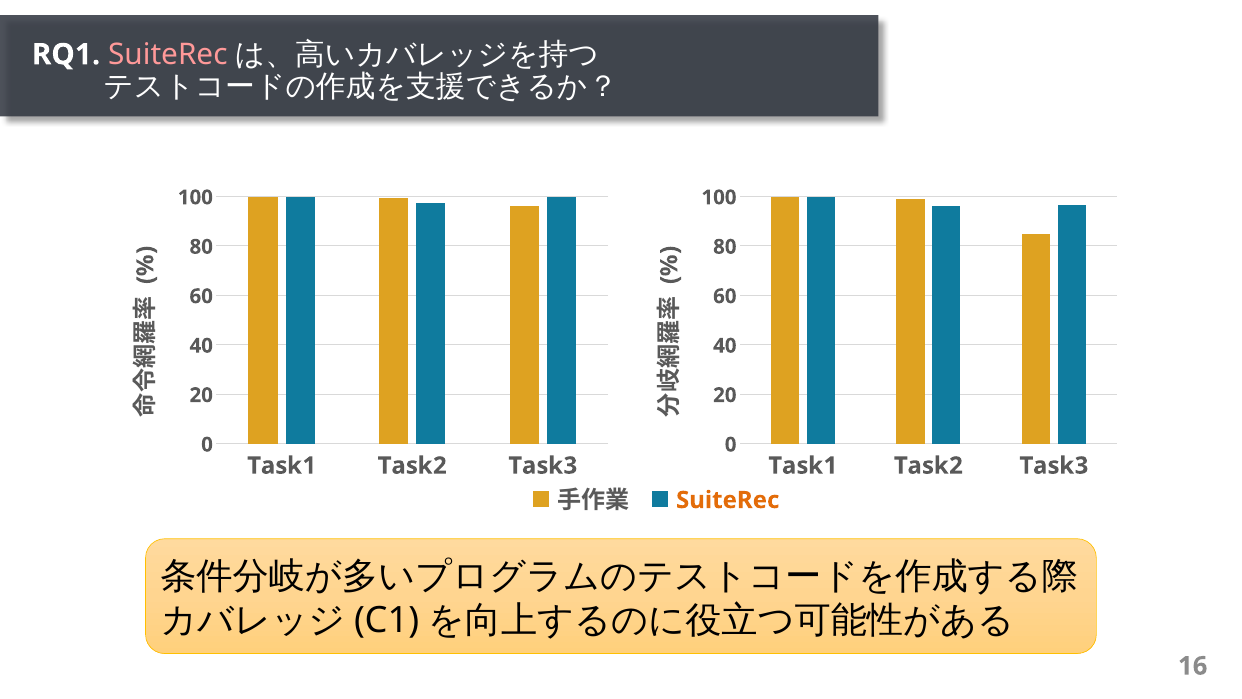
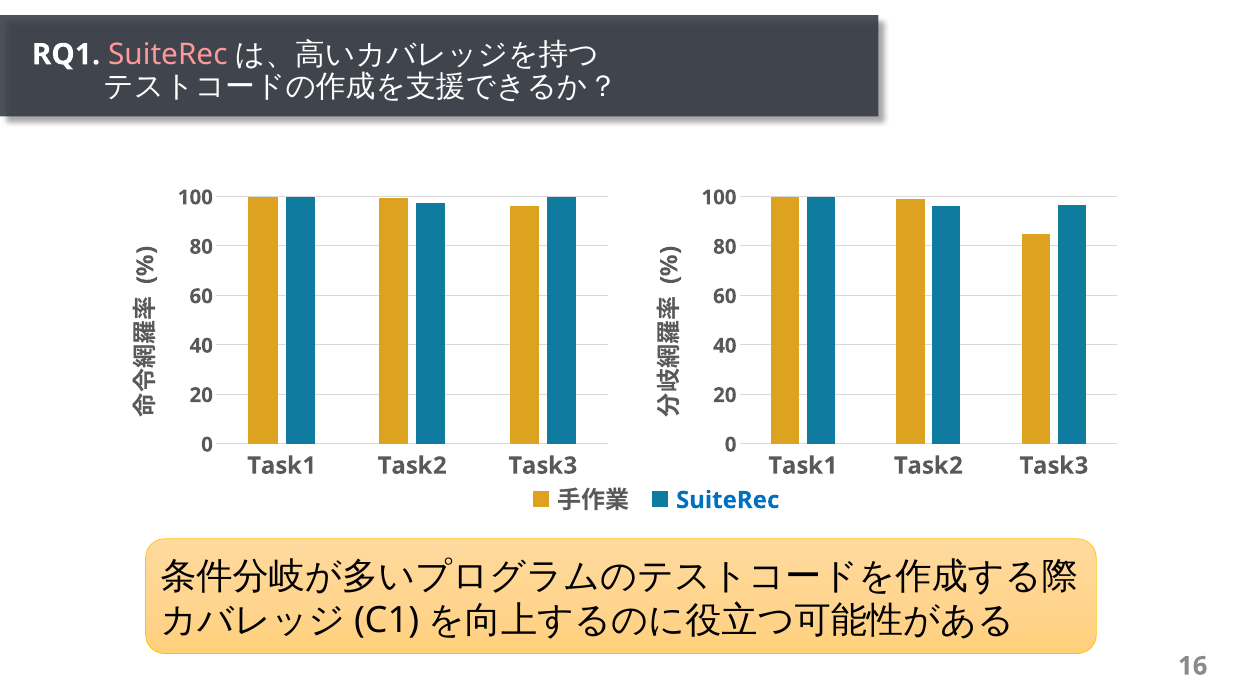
SuiteRec at (728, 500) colour: orange -> blue
